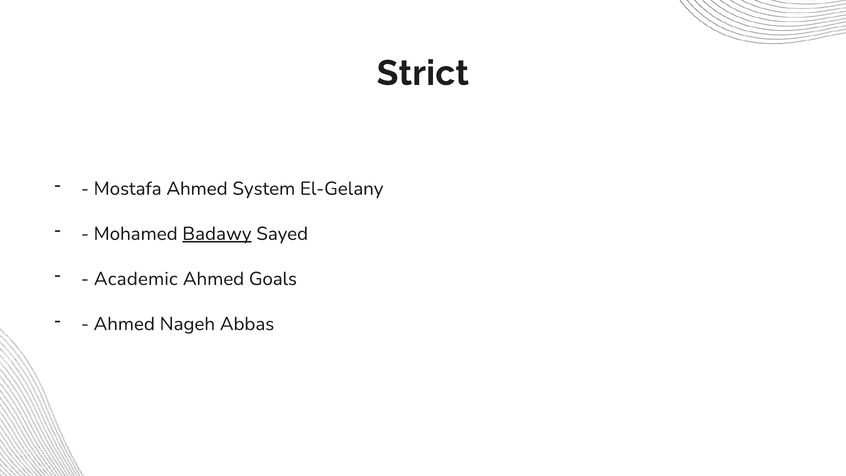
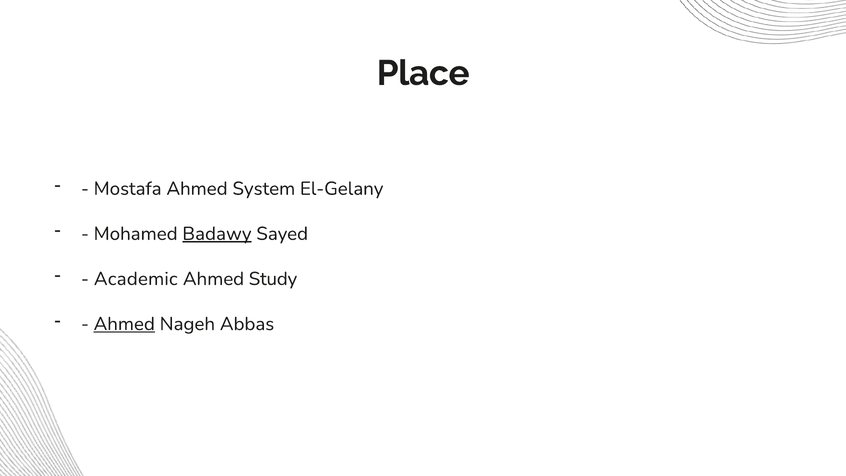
Strict: Strict -> Place
Goals: Goals -> Study
Ahmed at (124, 324) underline: none -> present
